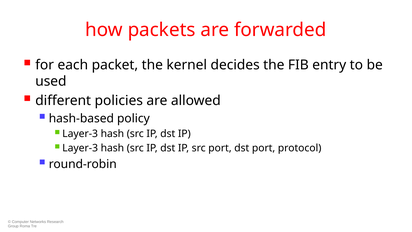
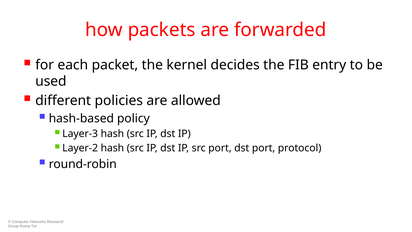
Layer-3 at (80, 148): Layer-3 -> Layer-2
